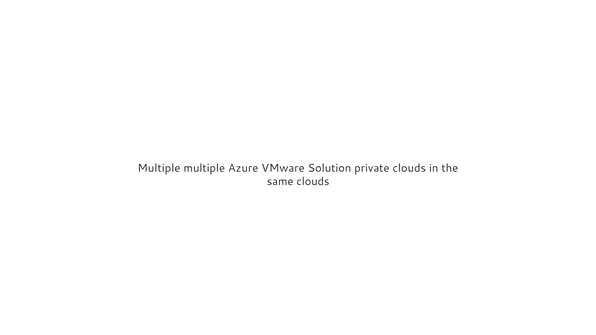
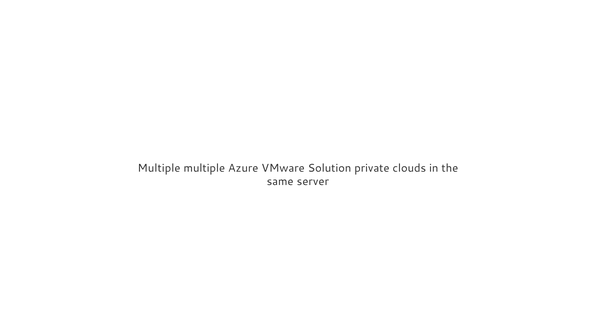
same clouds: clouds -> server
